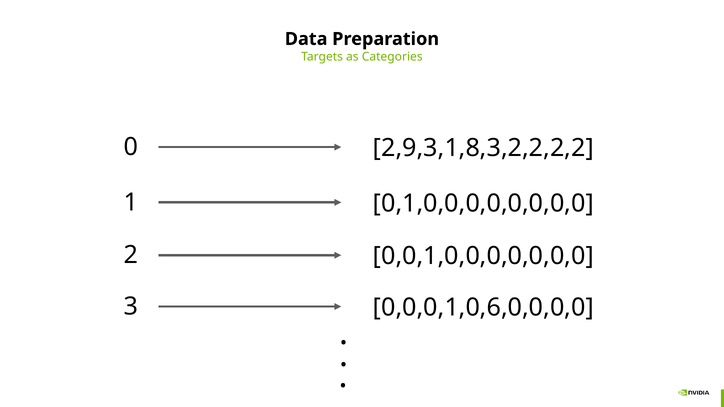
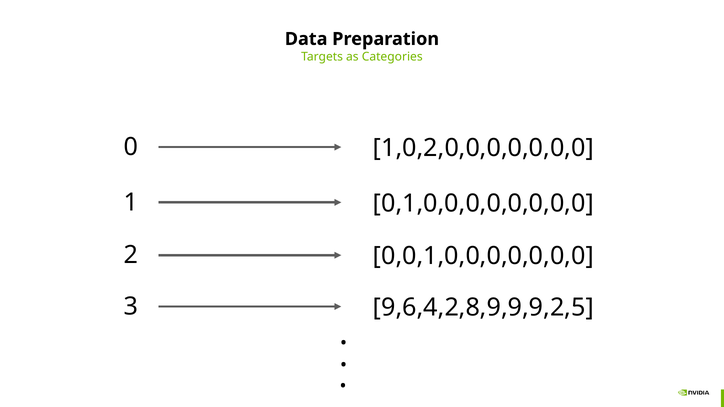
2,9,3,1,8,3,2,2,2,2: 2,9,3,1,8,3,2,2,2,2 -> 1,0,2,0,0,0,0,0,0,0
0,0,0,1,0,6,0,0,0,0: 0,0,0,1,0,6,0,0,0,0 -> 9,6,4,2,8,9,9,9,2,5
